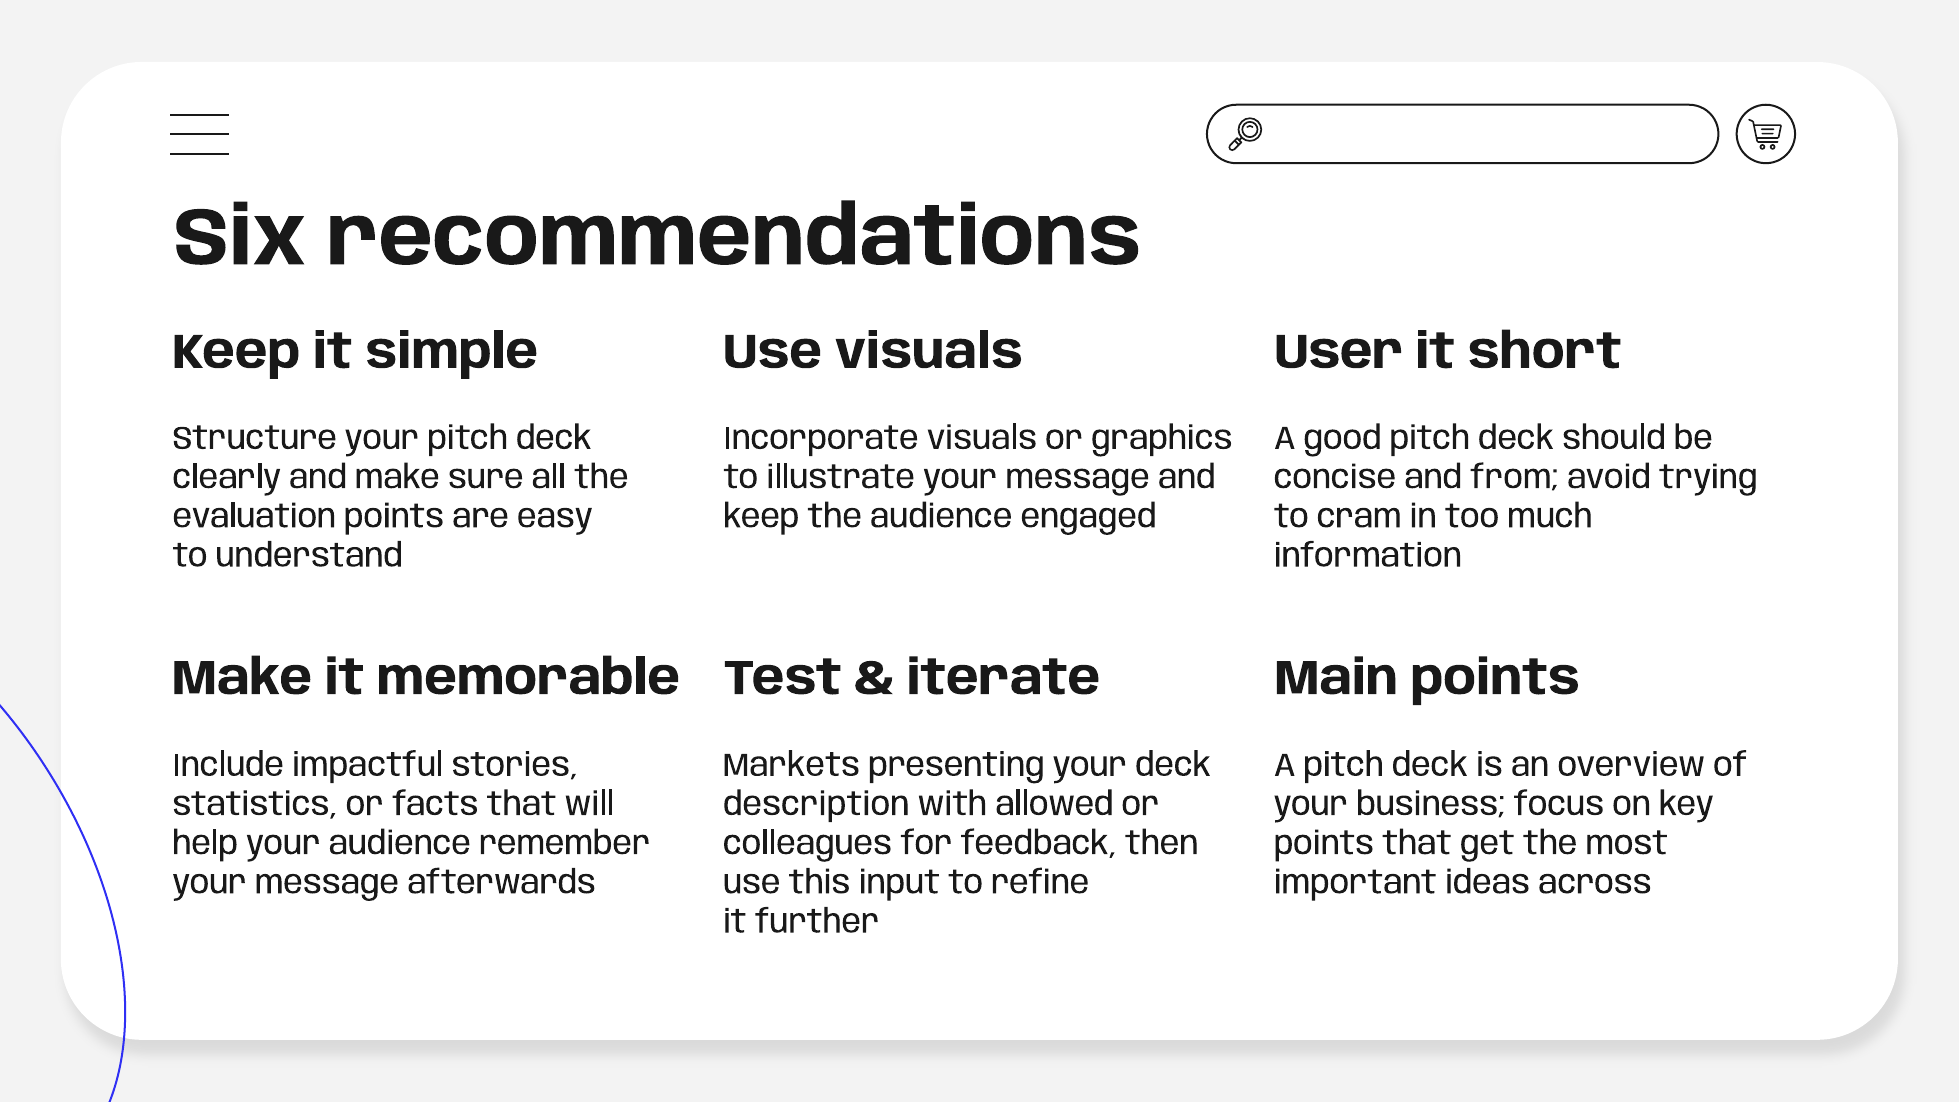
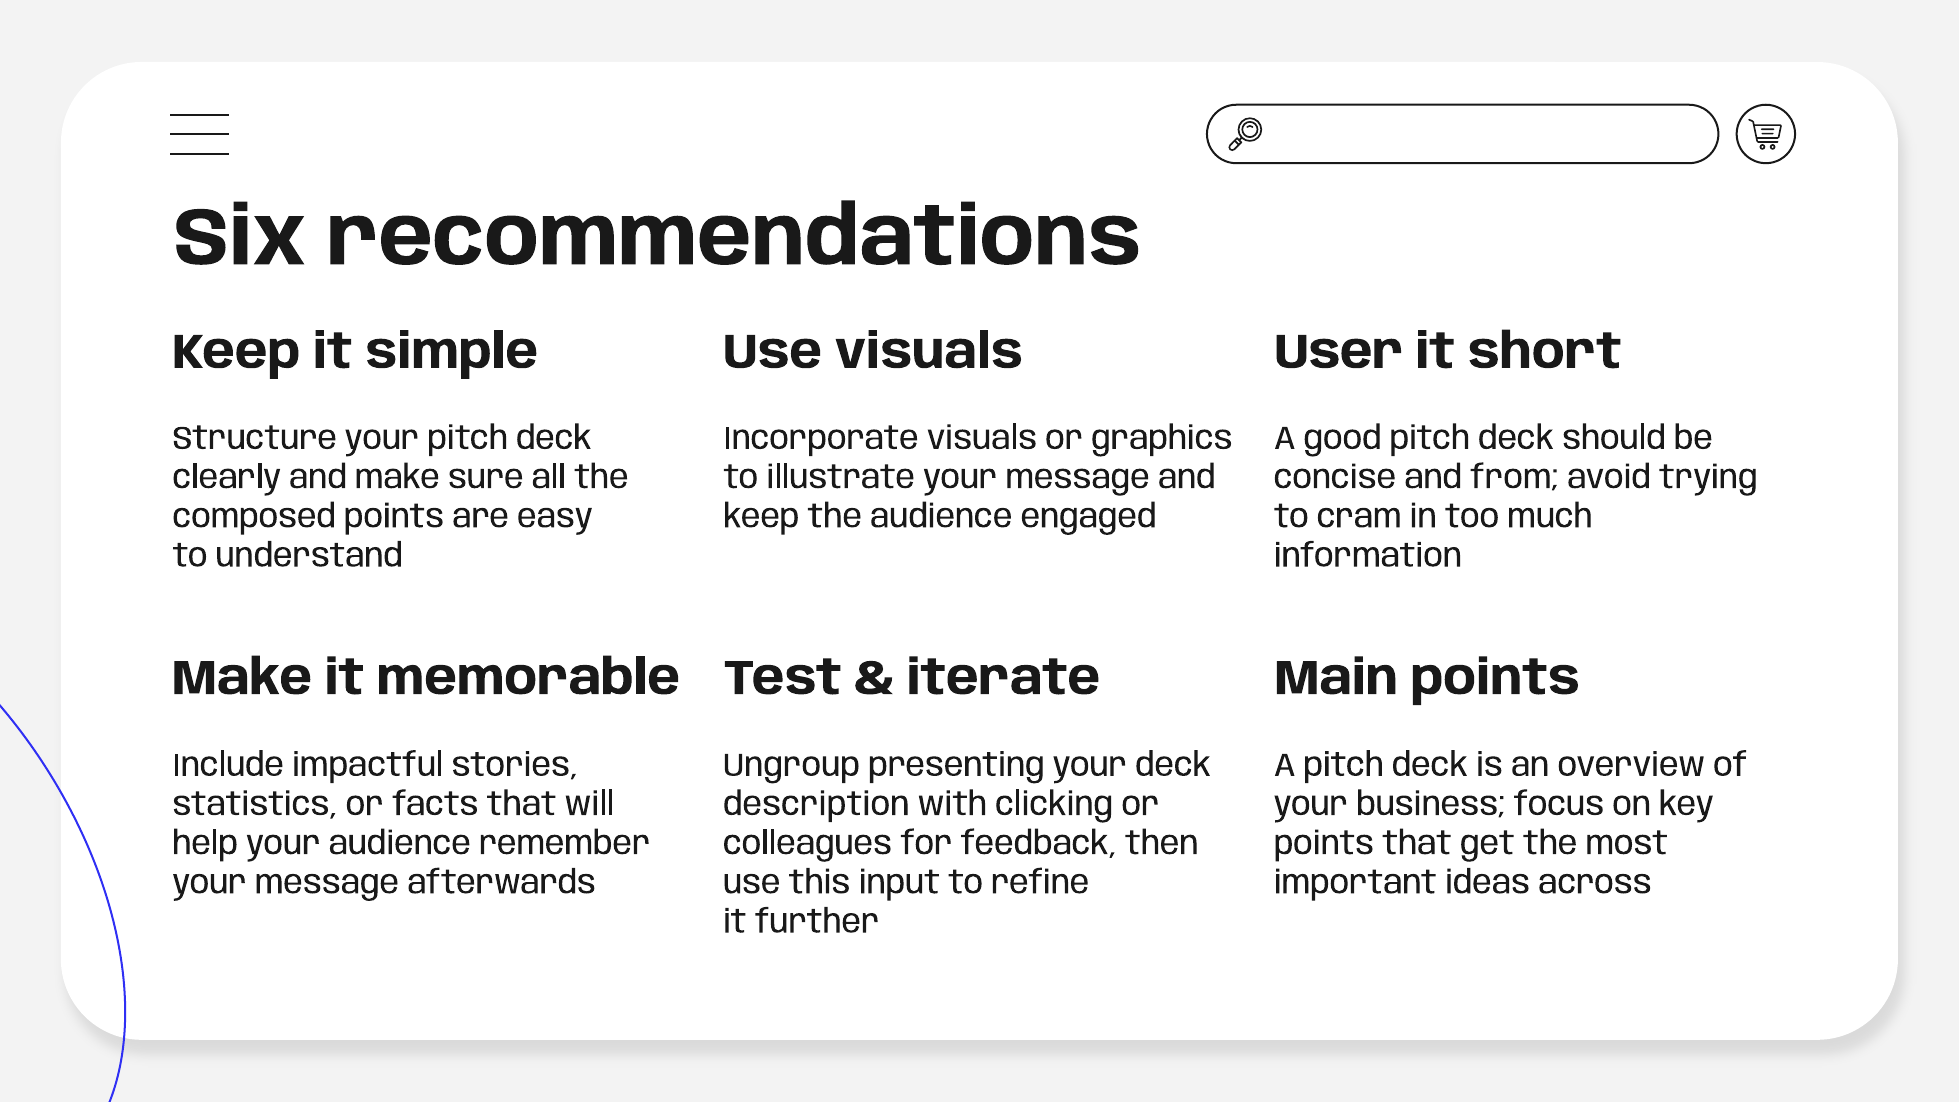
evaluation: evaluation -> composed
Markets: Markets -> Ungroup
allowed: allowed -> clicking
